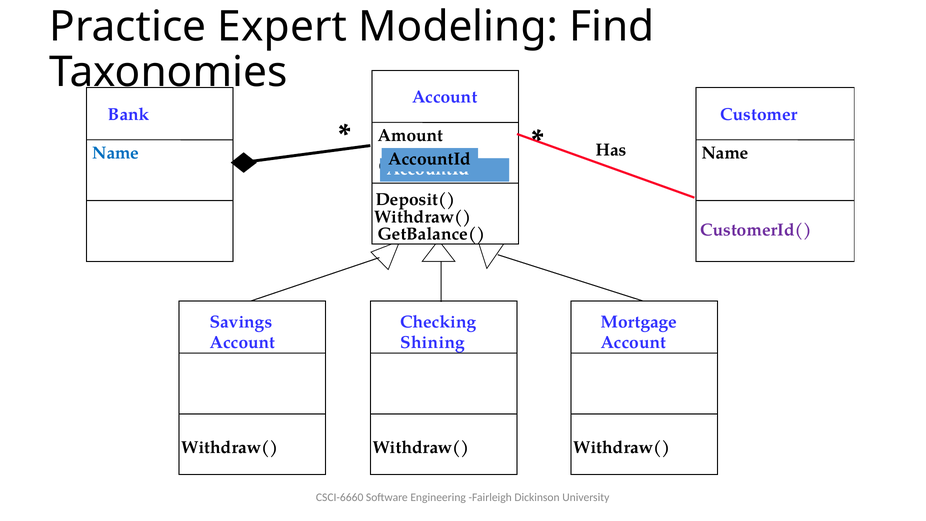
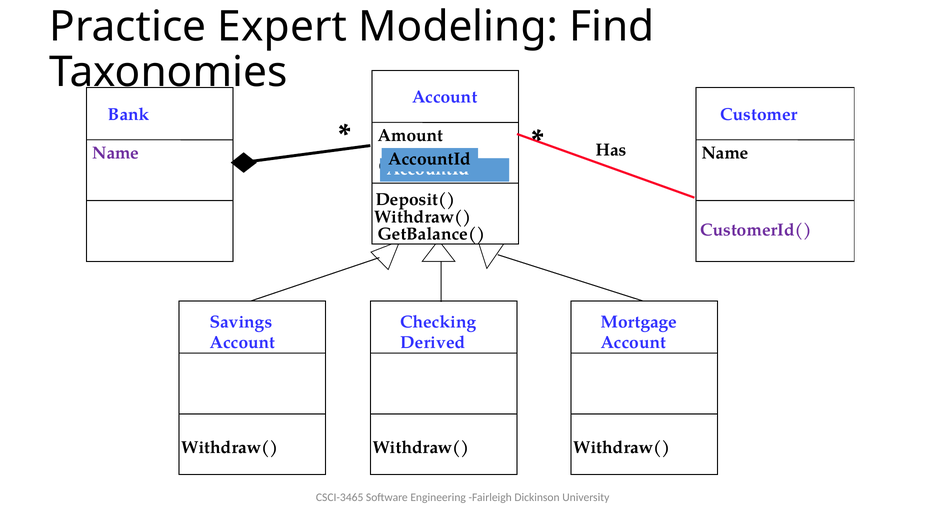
Name at (116, 153) colour: blue -> purple
Shining: Shining -> Derived
CSCI-6660: CSCI-6660 -> CSCI-3465
